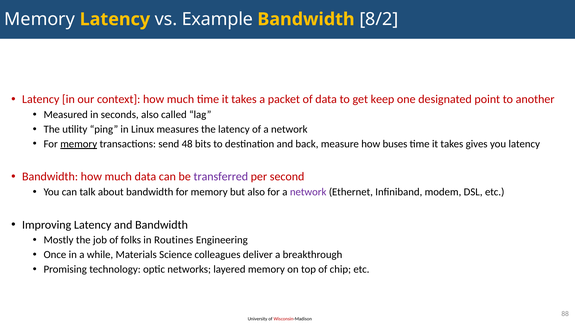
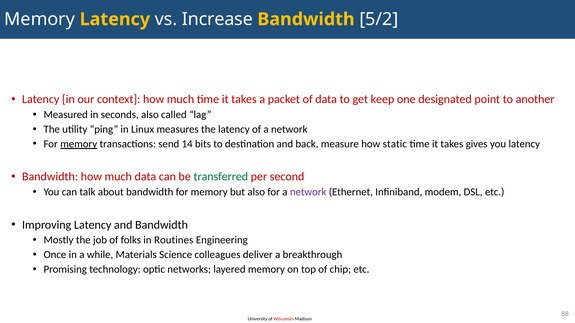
Example: Example -> Increase
8/2: 8/2 -> 5/2
48: 48 -> 14
buses: buses -> static
transferred colour: purple -> green
